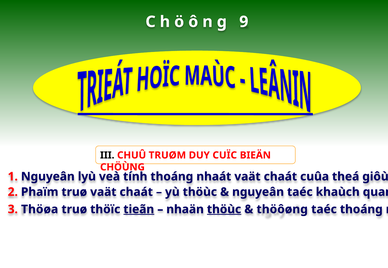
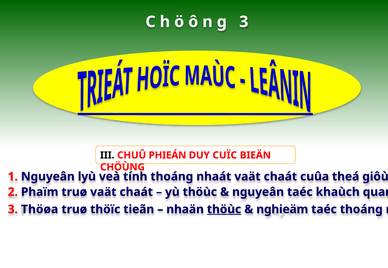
g 9: 9 -> 3
TRUØM: TRUØM -> PHIEÁN
tieãn underline: present -> none
thöôøng: thöôøng -> nghieäm
